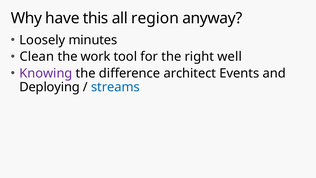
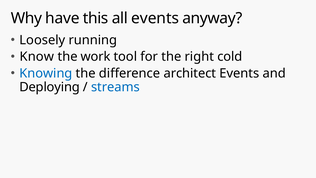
all region: region -> events
minutes: minutes -> running
Clean: Clean -> Know
well: well -> cold
Knowing colour: purple -> blue
